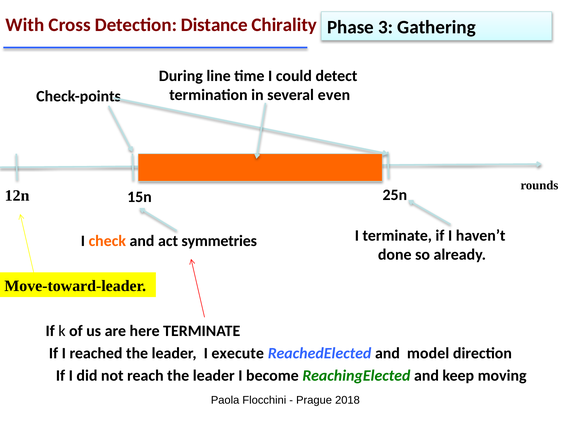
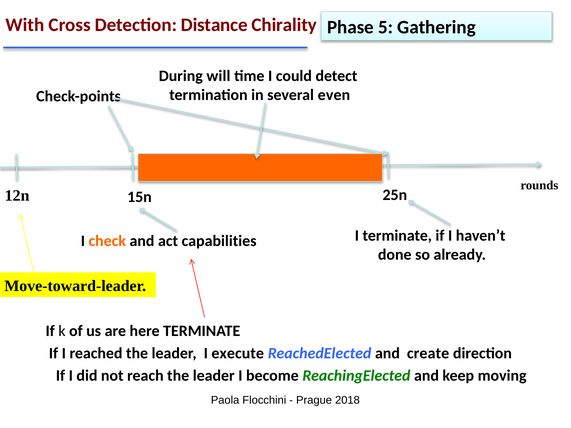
3: 3 -> 5
line: line -> will
symmetries: symmetries -> capabilities
model: model -> create
